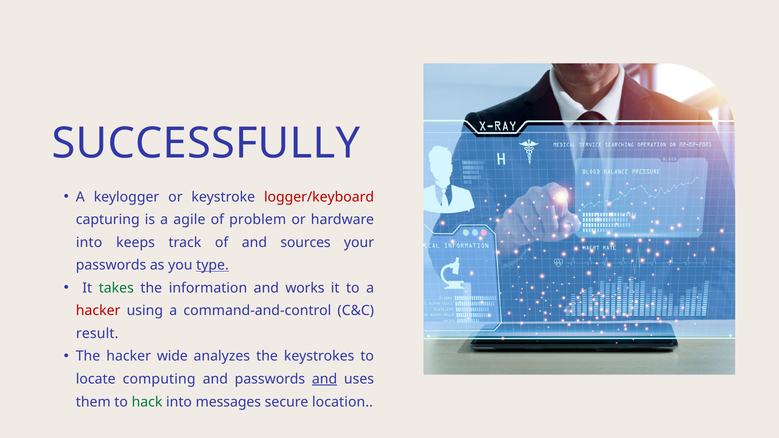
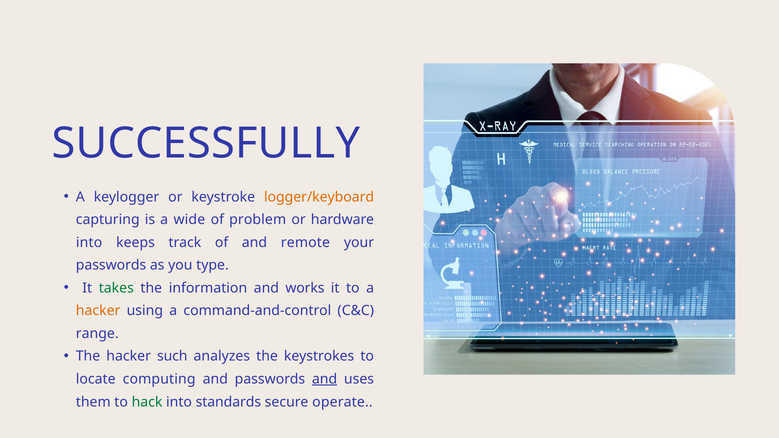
logger/keyboard colour: red -> orange
agile: agile -> wide
sources: sources -> remote
type underline: present -> none
hacker at (98, 311) colour: red -> orange
result: result -> range
wide: wide -> such
messages: messages -> standards
location: location -> operate
